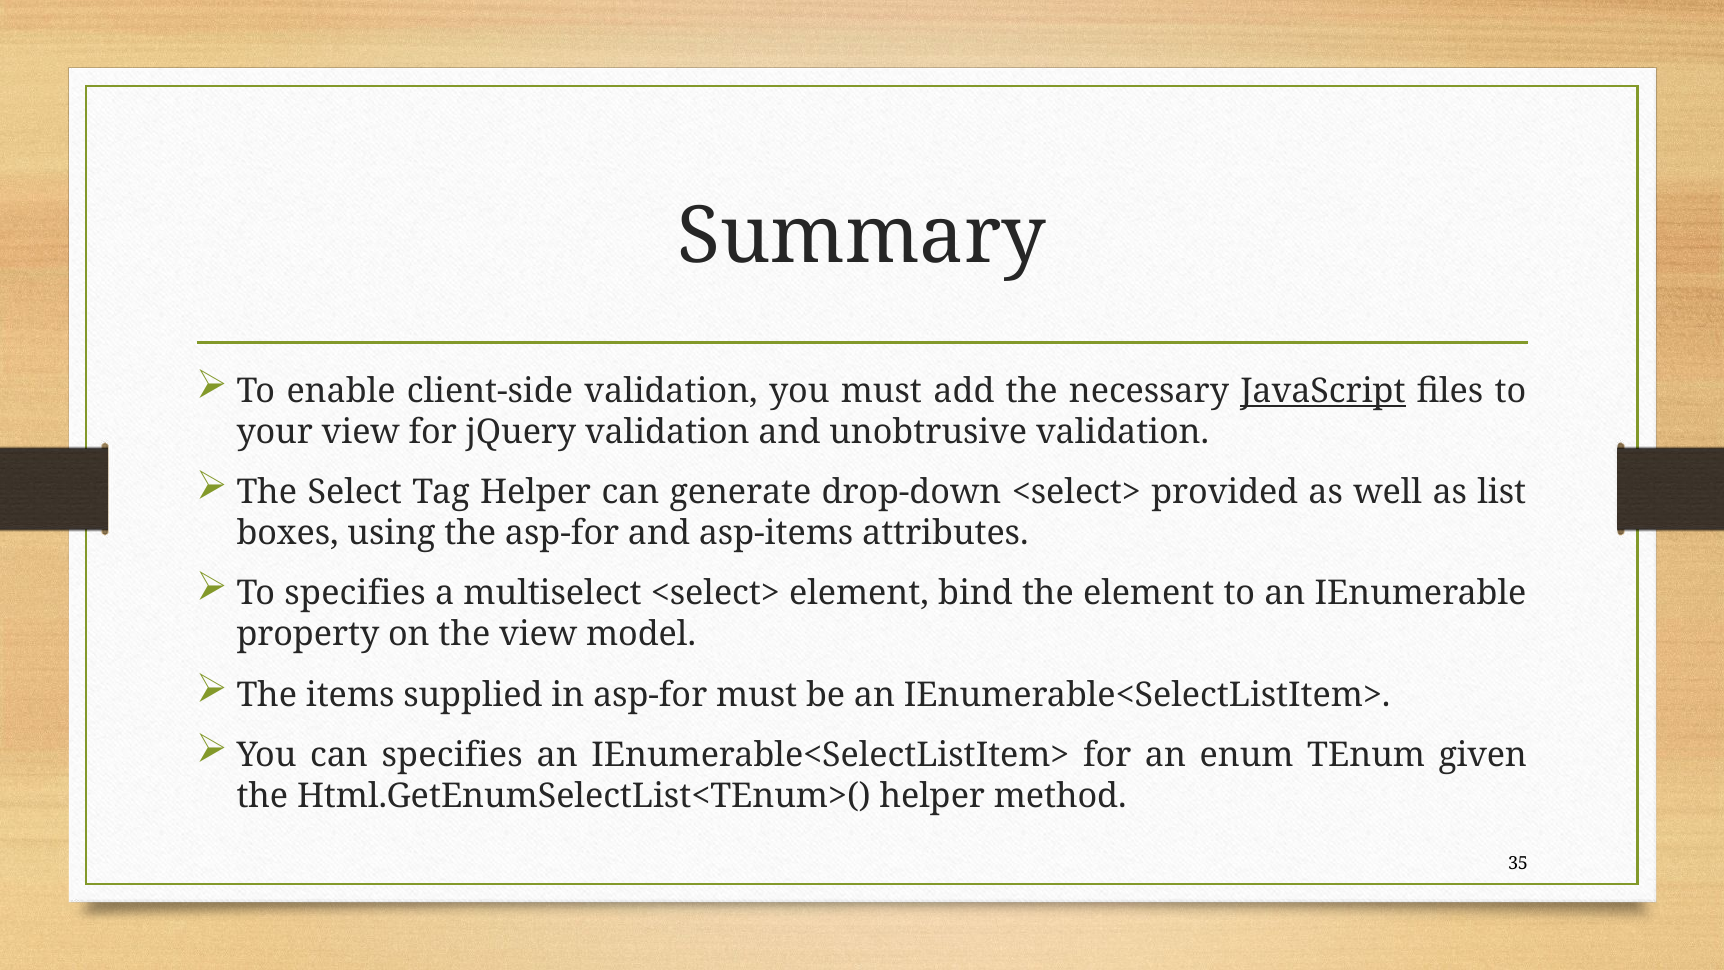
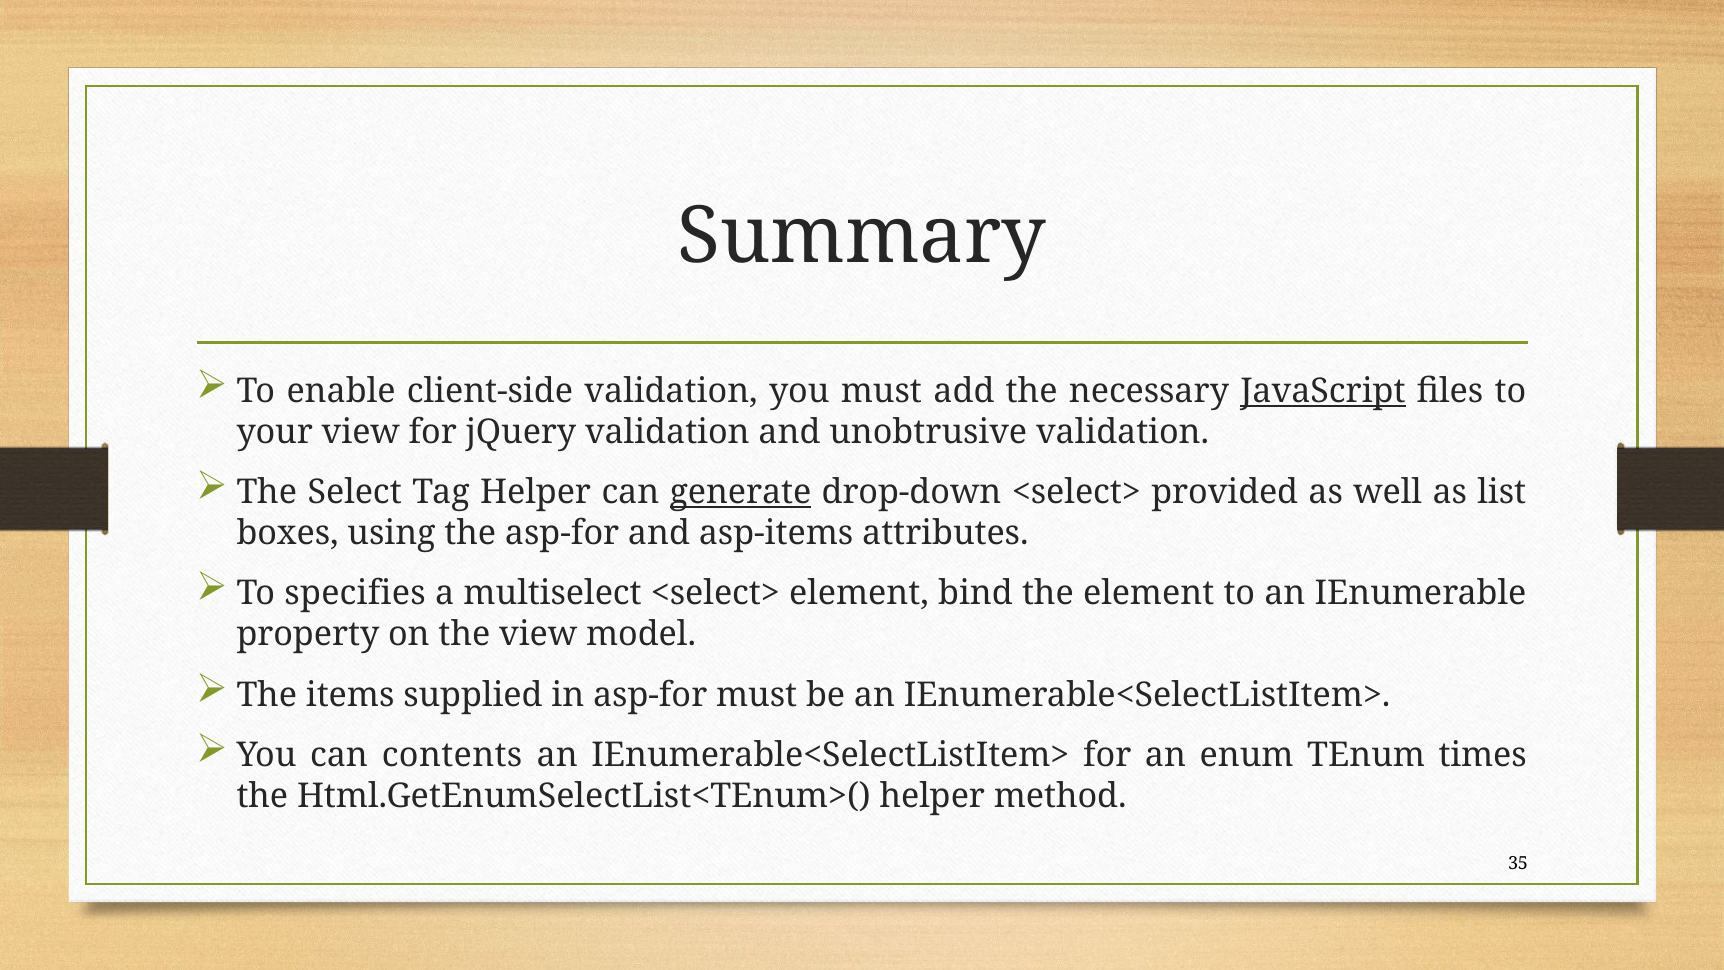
generate underline: none -> present
can specifies: specifies -> contents
given: given -> times
